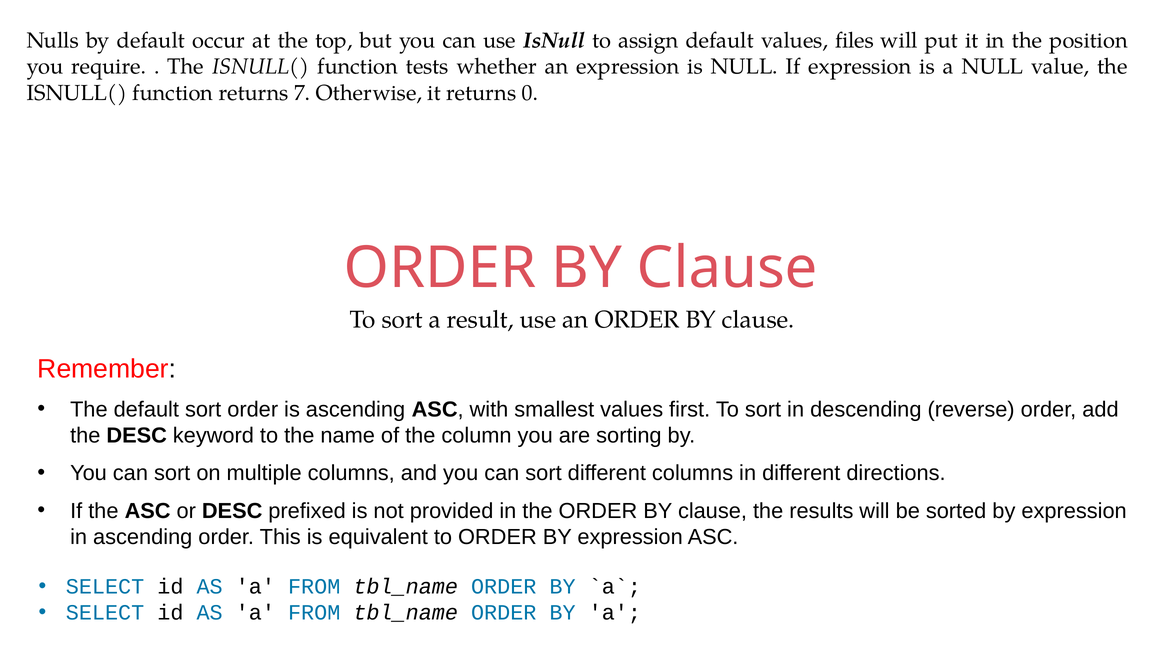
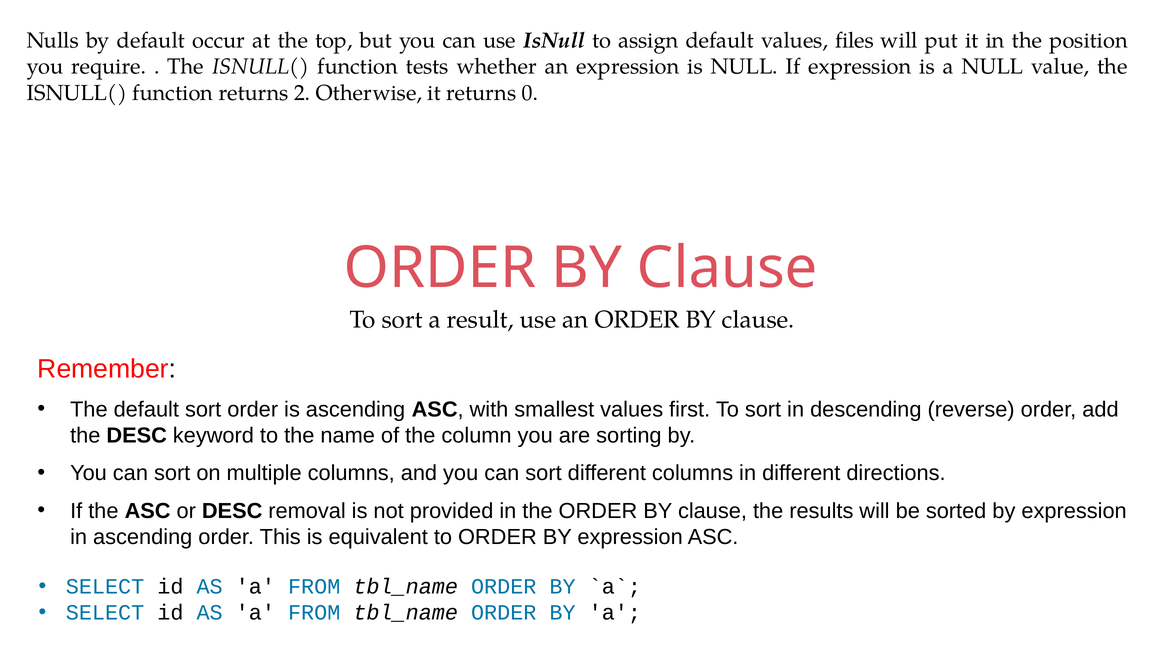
7: 7 -> 2
prefixed: prefixed -> removal
